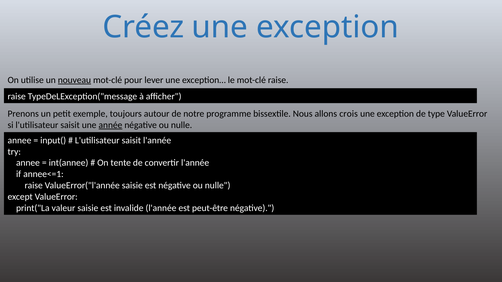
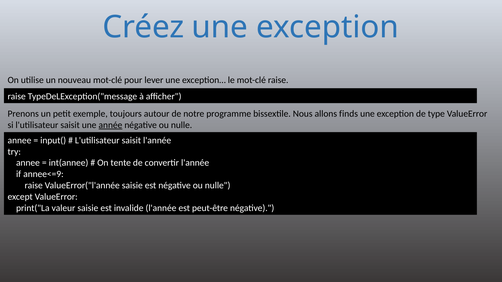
nouveau underline: present -> none
crois: crois -> finds
annee<=1: annee<=1 -> annee<=9
